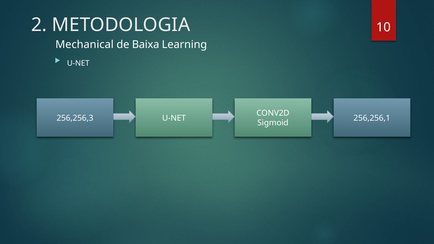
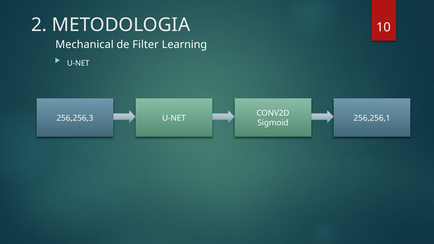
Baixa: Baixa -> Filter
